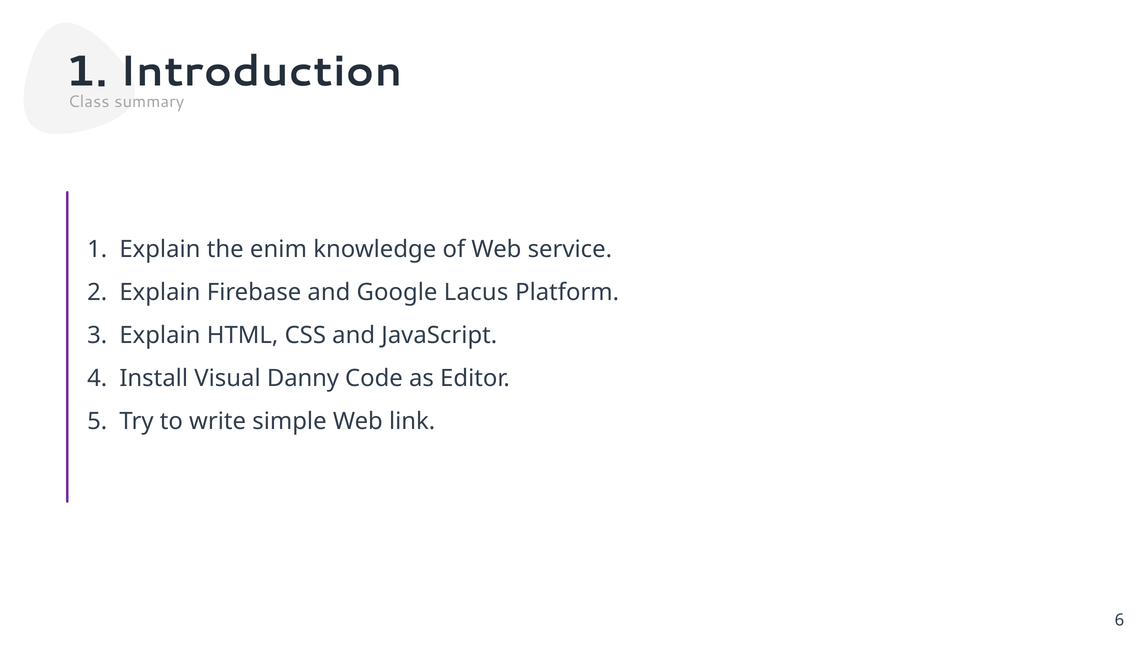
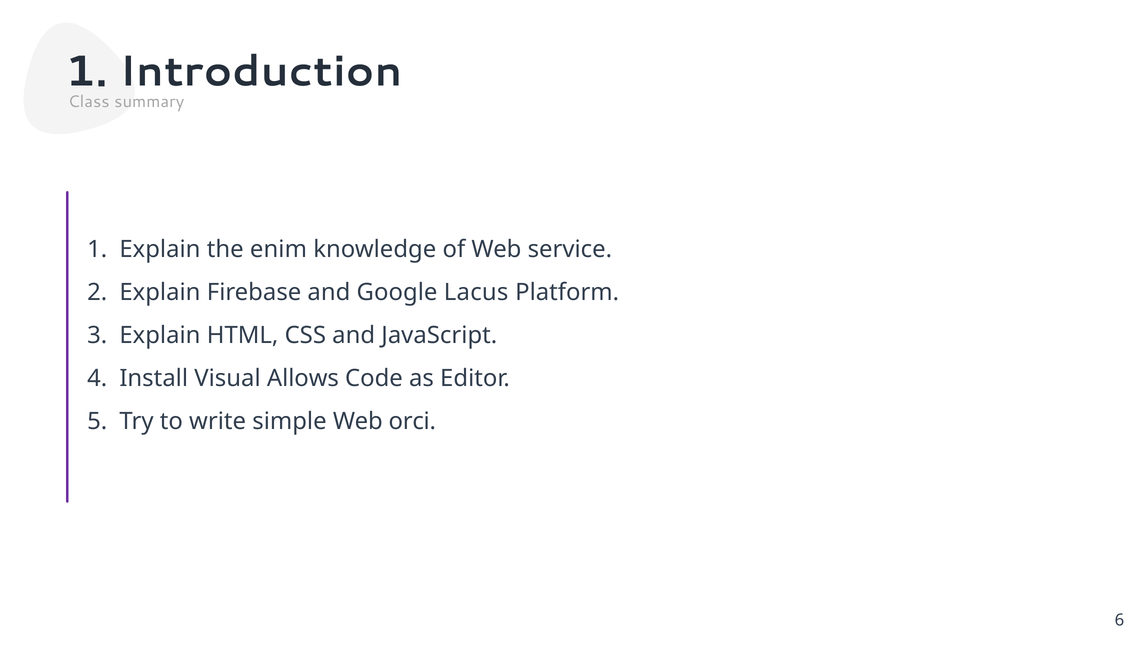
Danny: Danny -> Allows
link: link -> orci
